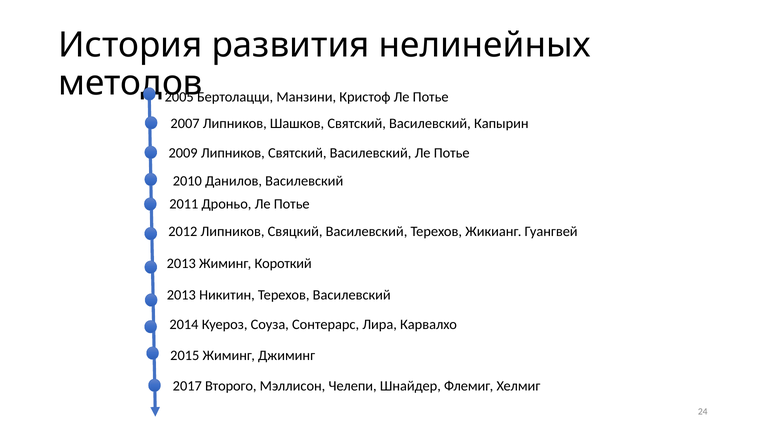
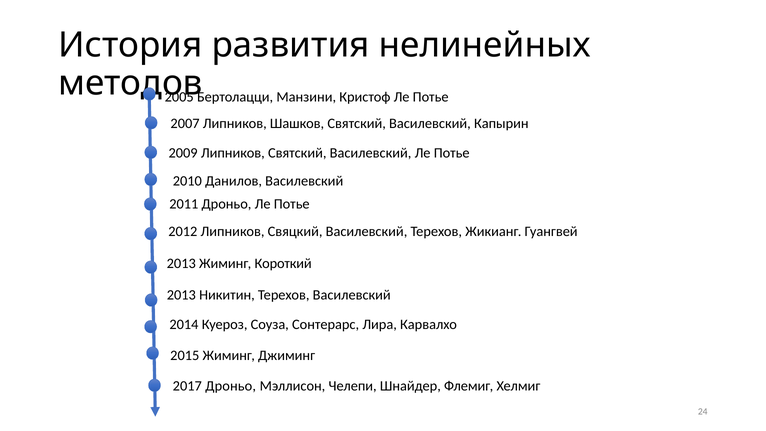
2017 Второго: Второго -> Дроньо
